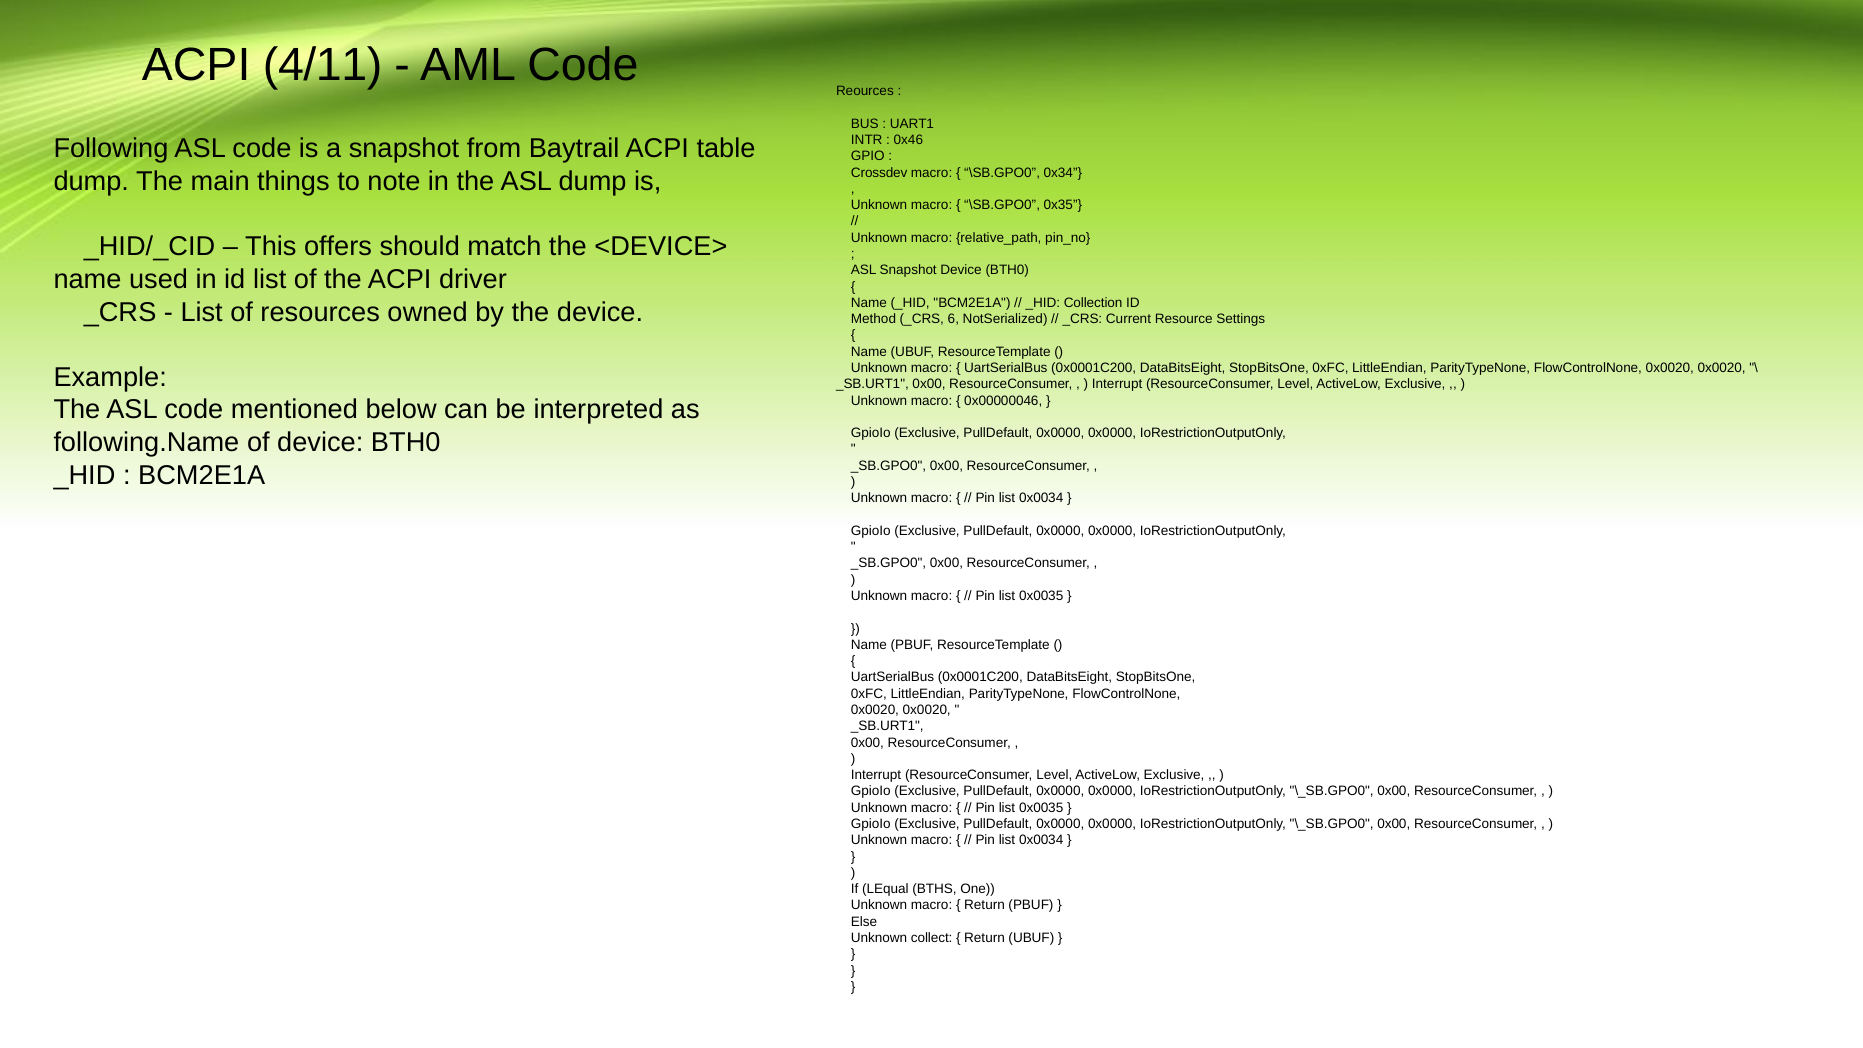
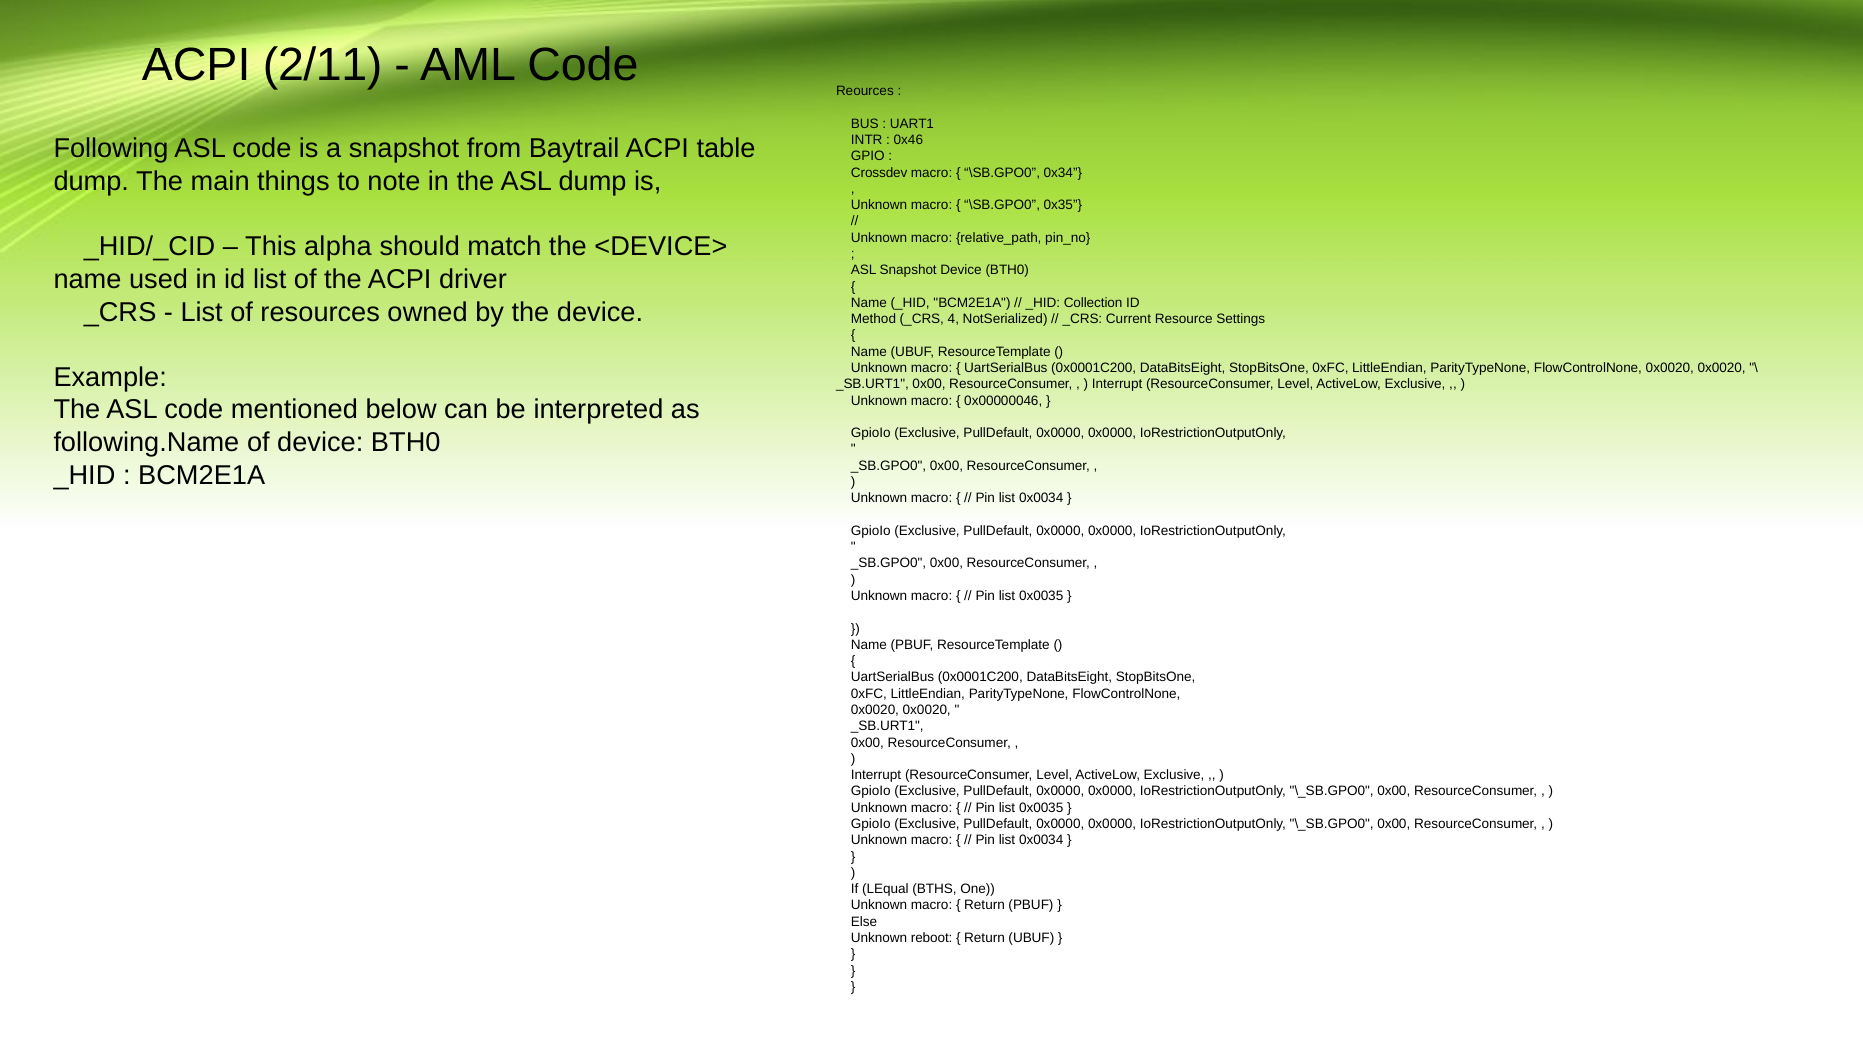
4/11: 4/11 -> 2/11
offers: offers -> alpha
6: 6 -> 4
collect: collect -> reboot
